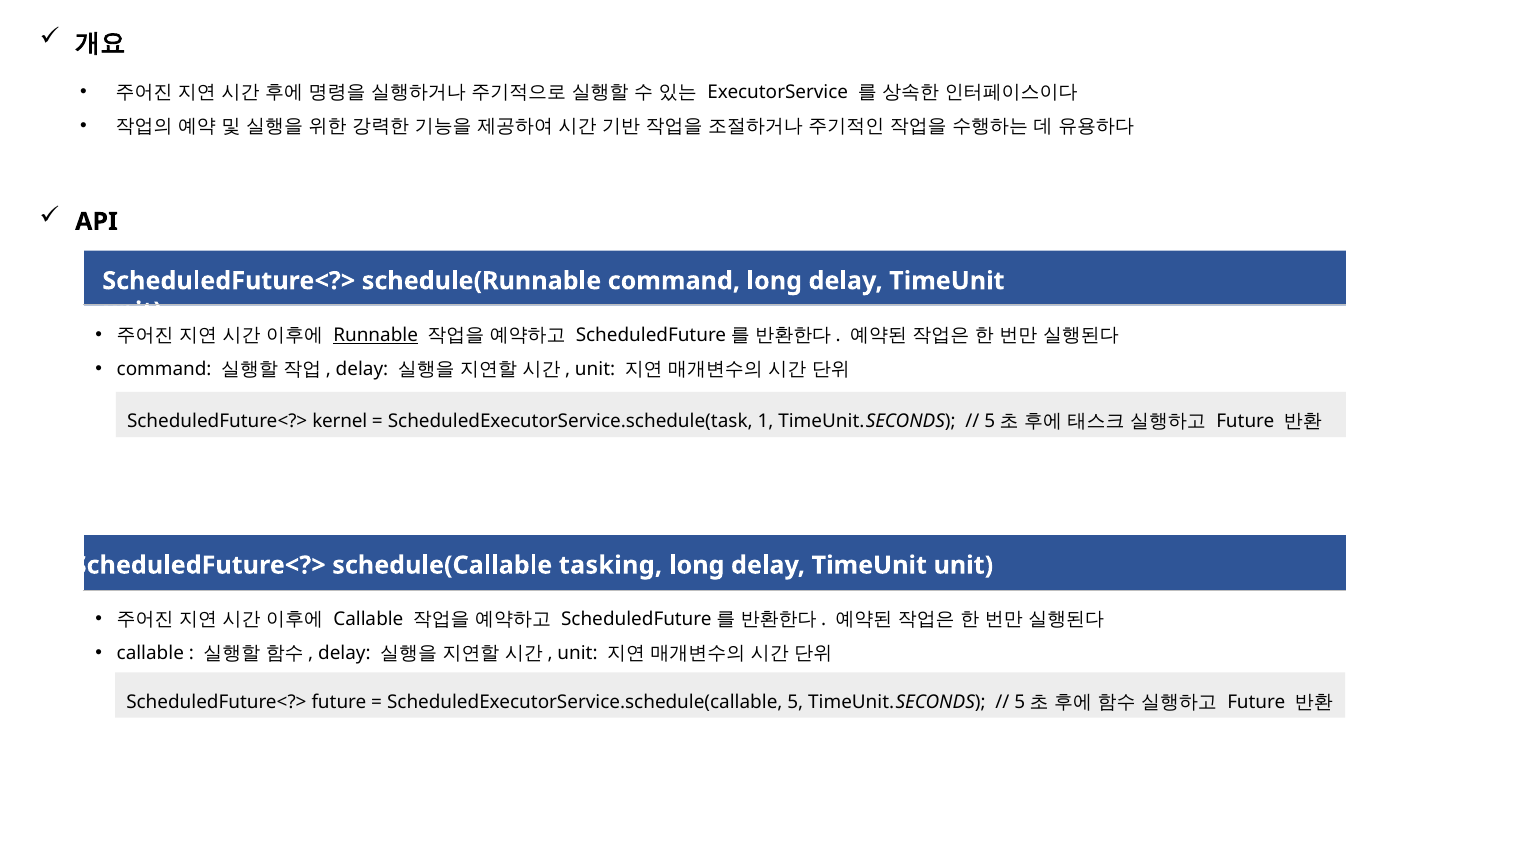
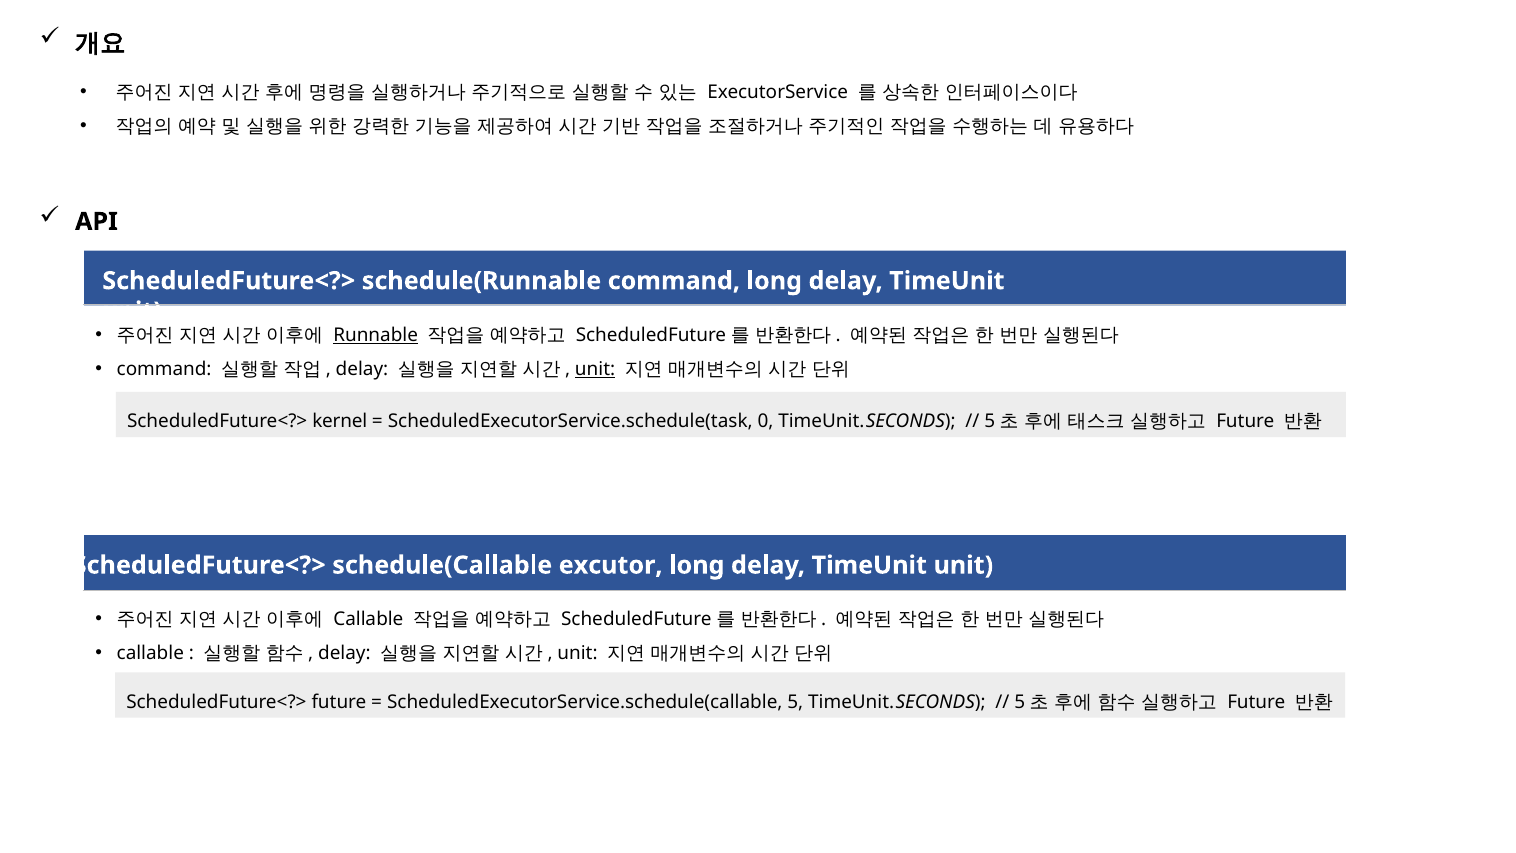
unit at (595, 369) underline: none -> present
1: 1 -> 0
tasking: tasking -> excutor
